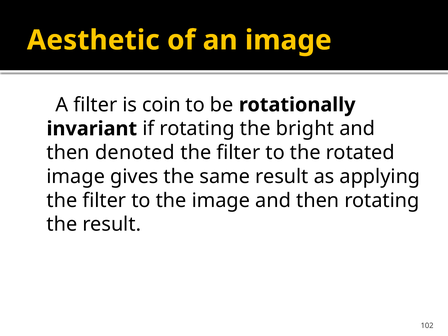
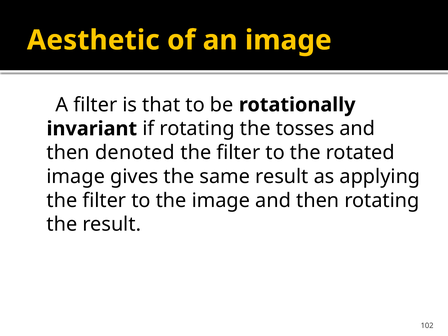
coin: coin -> that
bright: bright -> tosses
